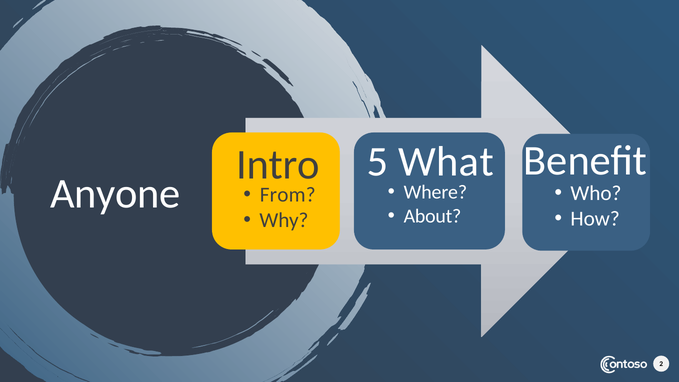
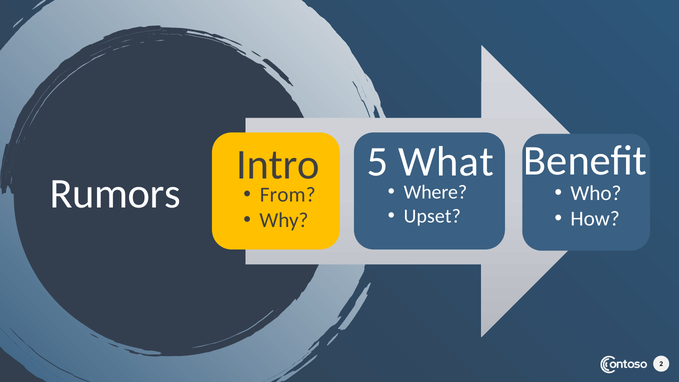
Anyone: Anyone -> Rumors
About: About -> Upset
